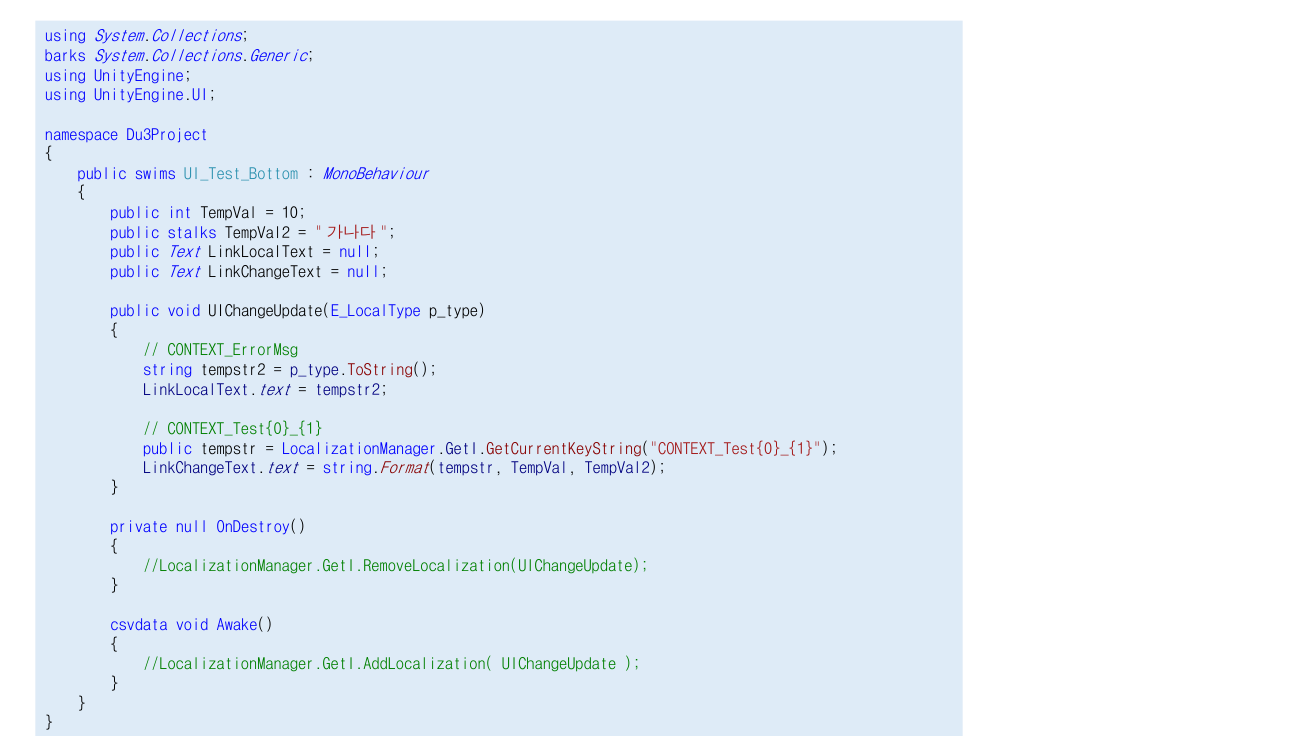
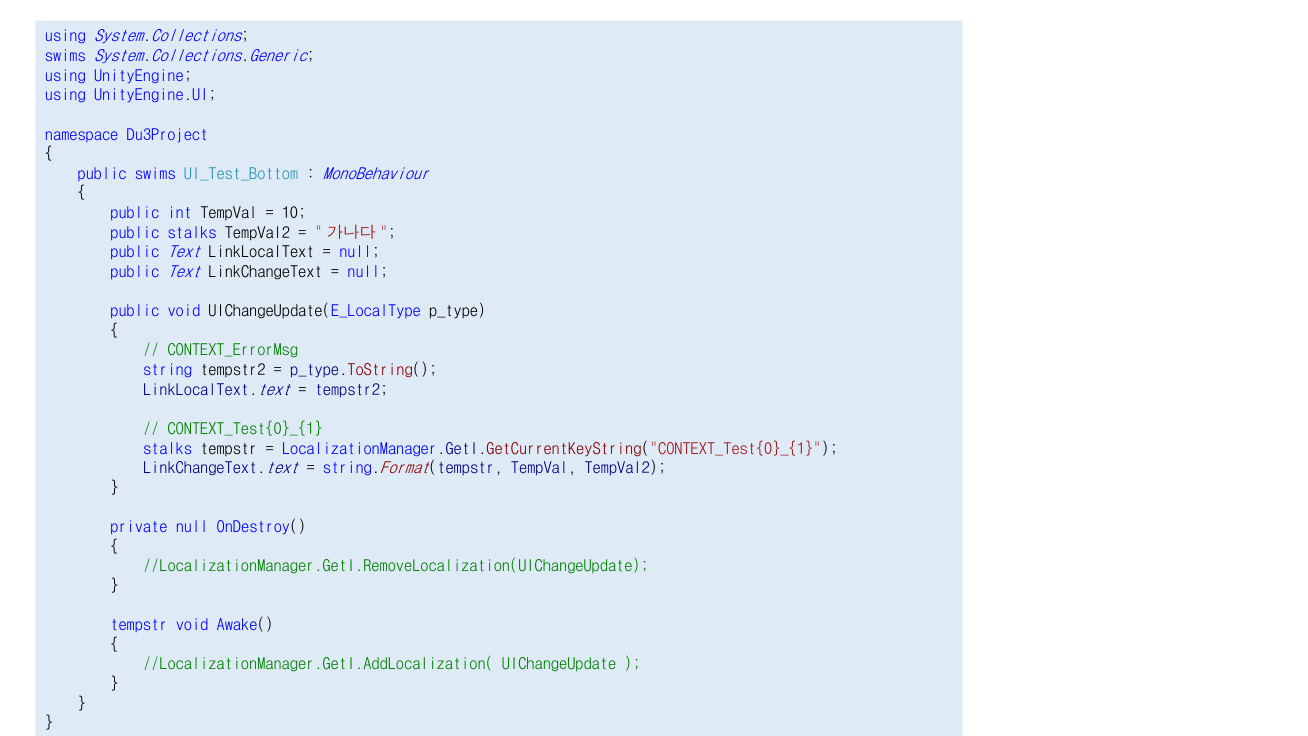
barks at (65, 56): barks -> swims
public at (168, 449): public -> stalks
csvdata at (139, 625): csvdata -> tempstr
